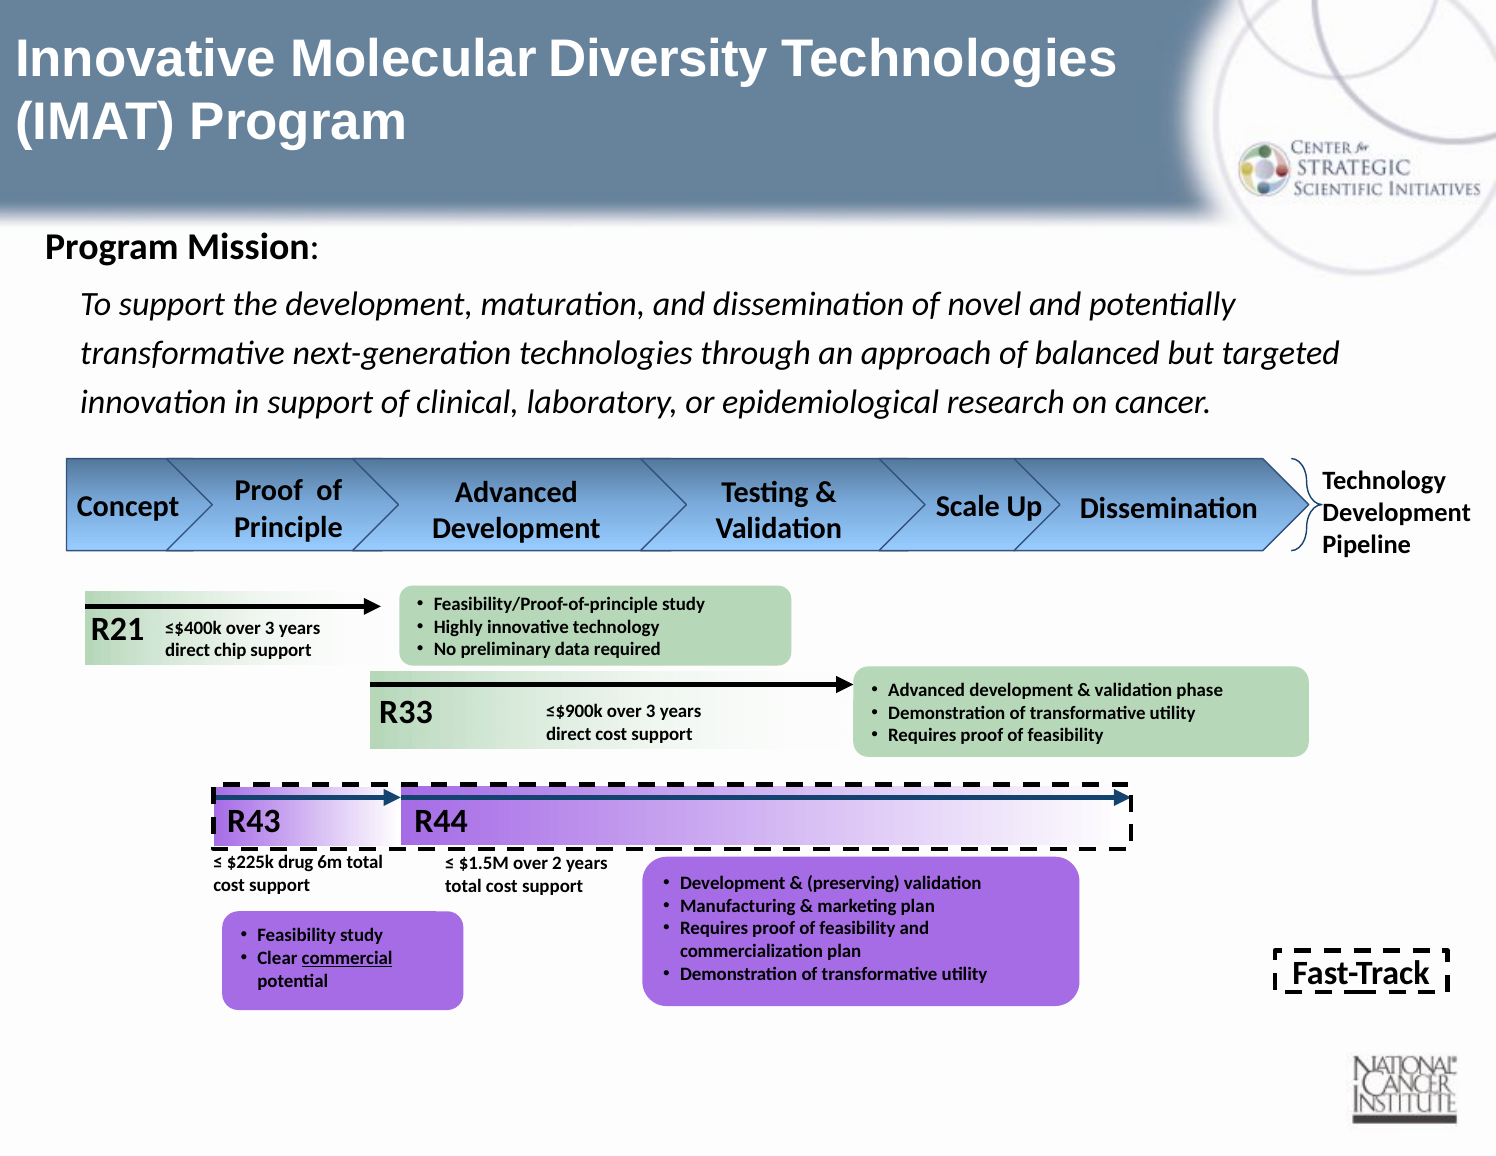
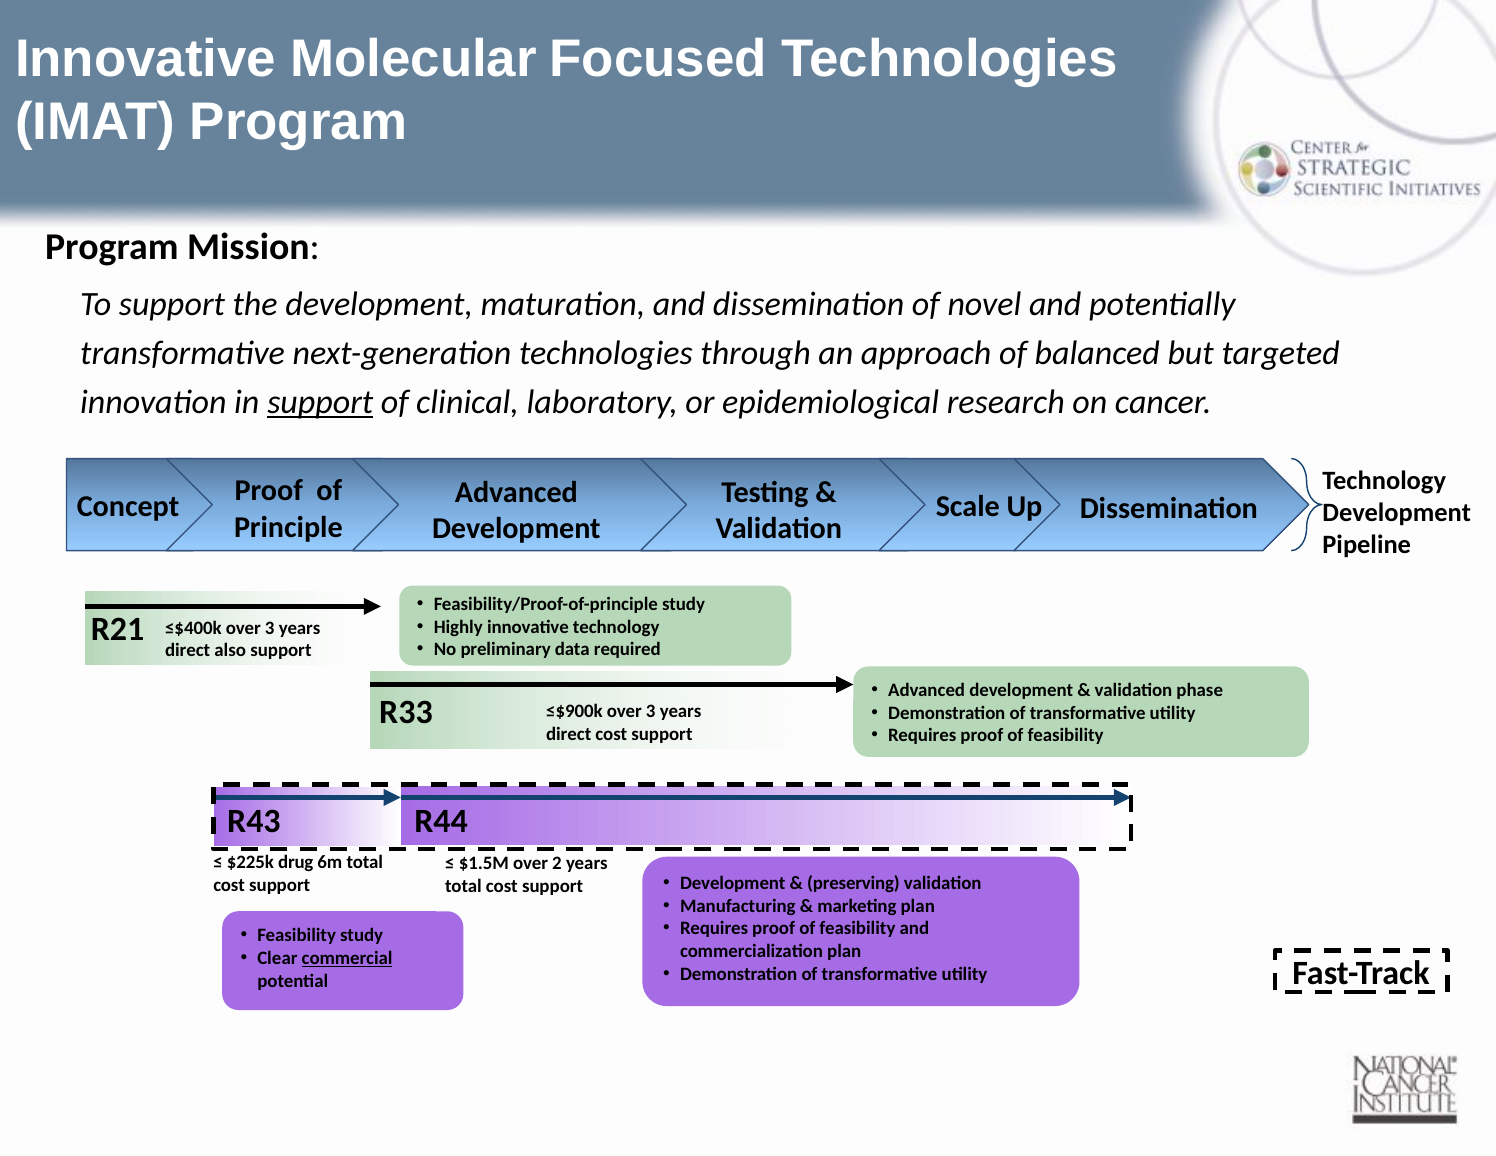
Diversity: Diversity -> Focused
support at (320, 403) underline: none -> present
chip: chip -> also
